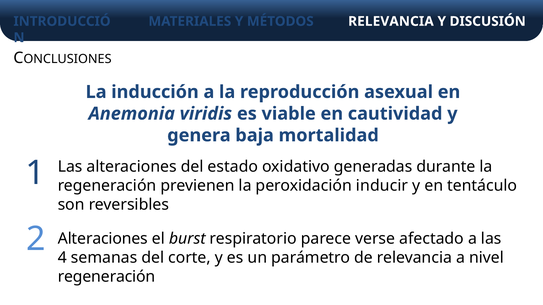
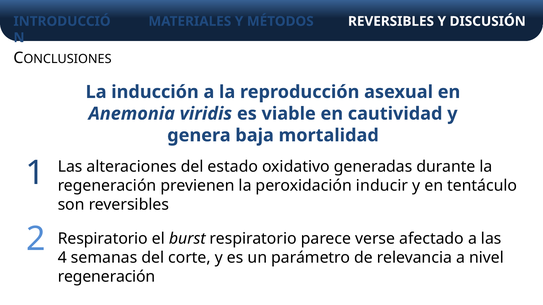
MÉTODOS RELEVANCIA: RELEVANCIA -> REVERSIBLES
2 Alteraciones: Alteraciones -> Respiratorio
